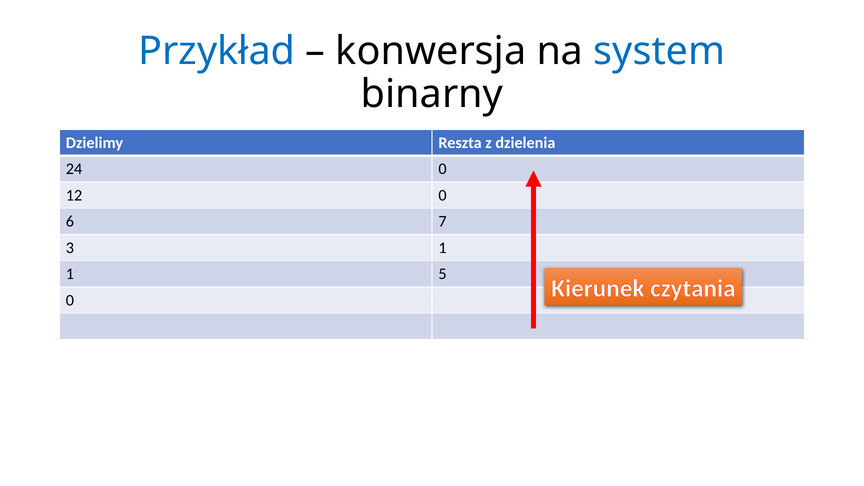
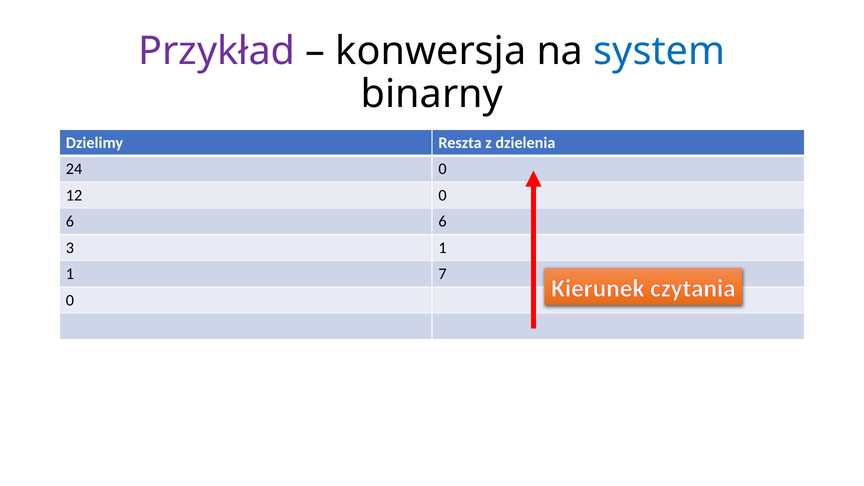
Przykład colour: blue -> purple
6 7: 7 -> 6
5: 5 -> 7
